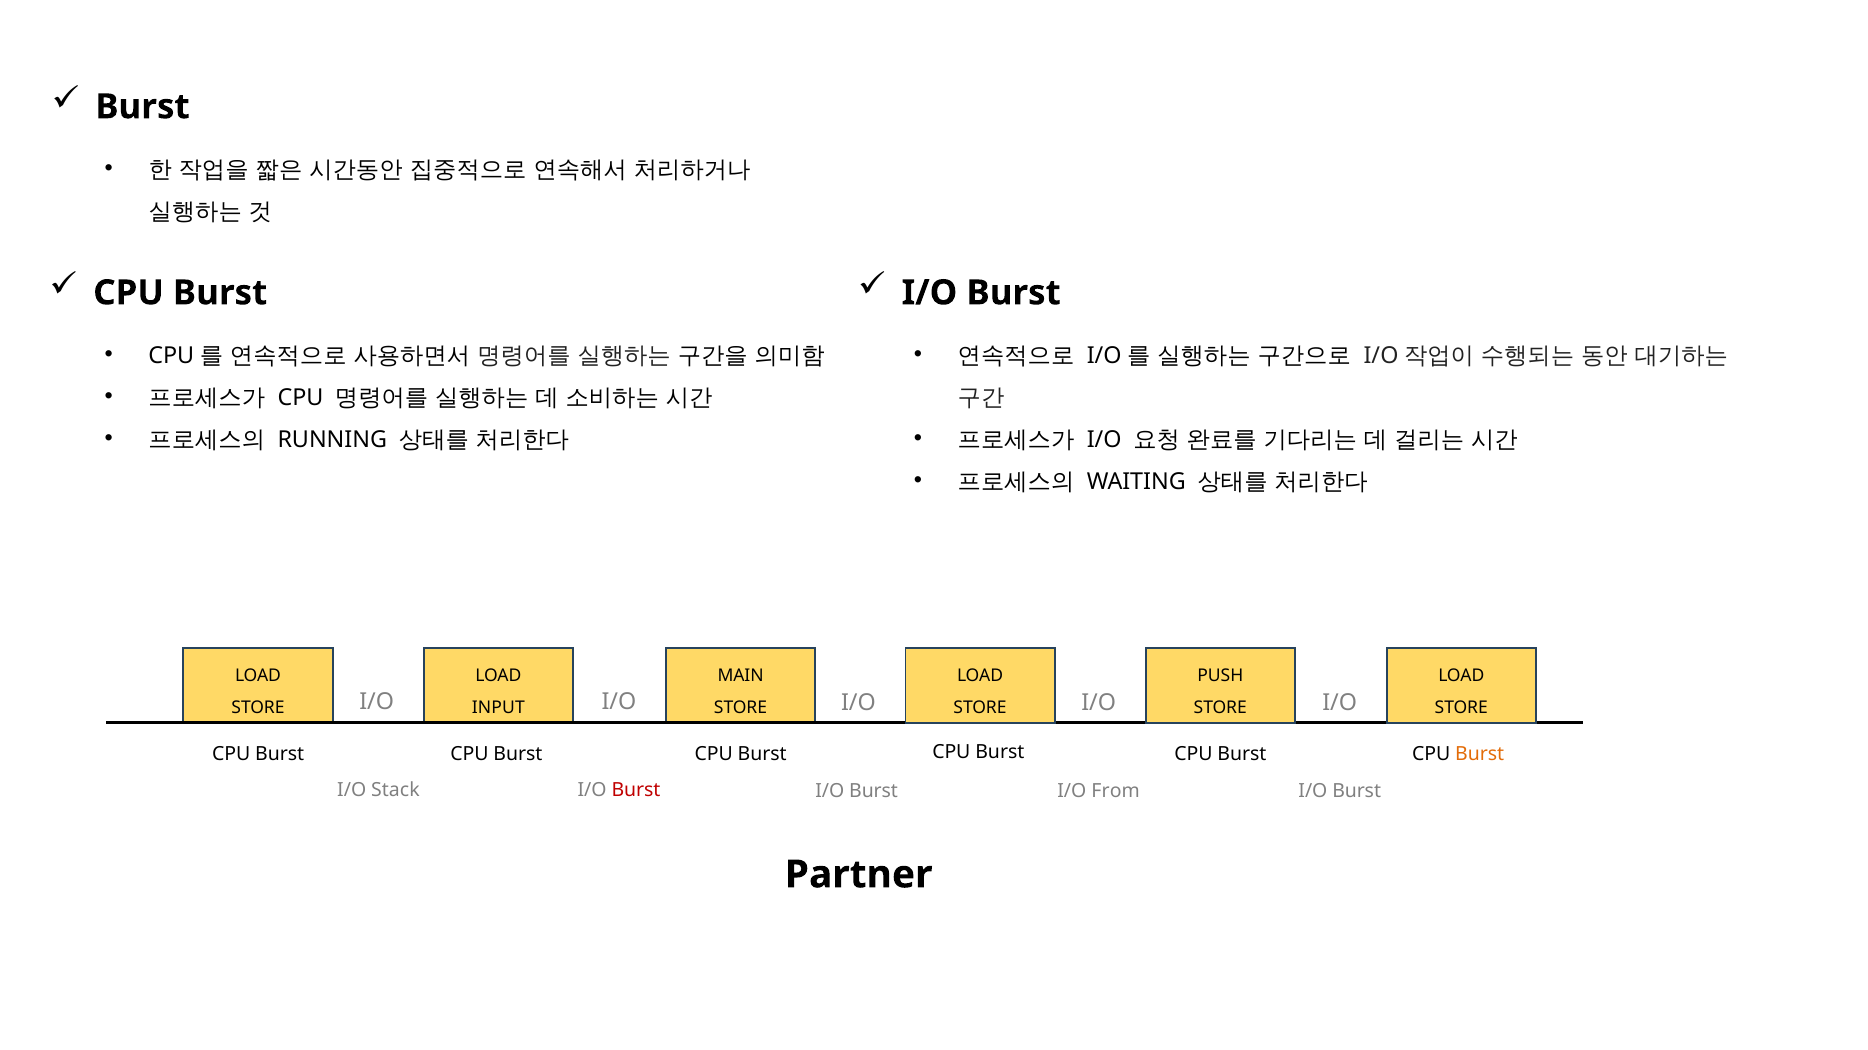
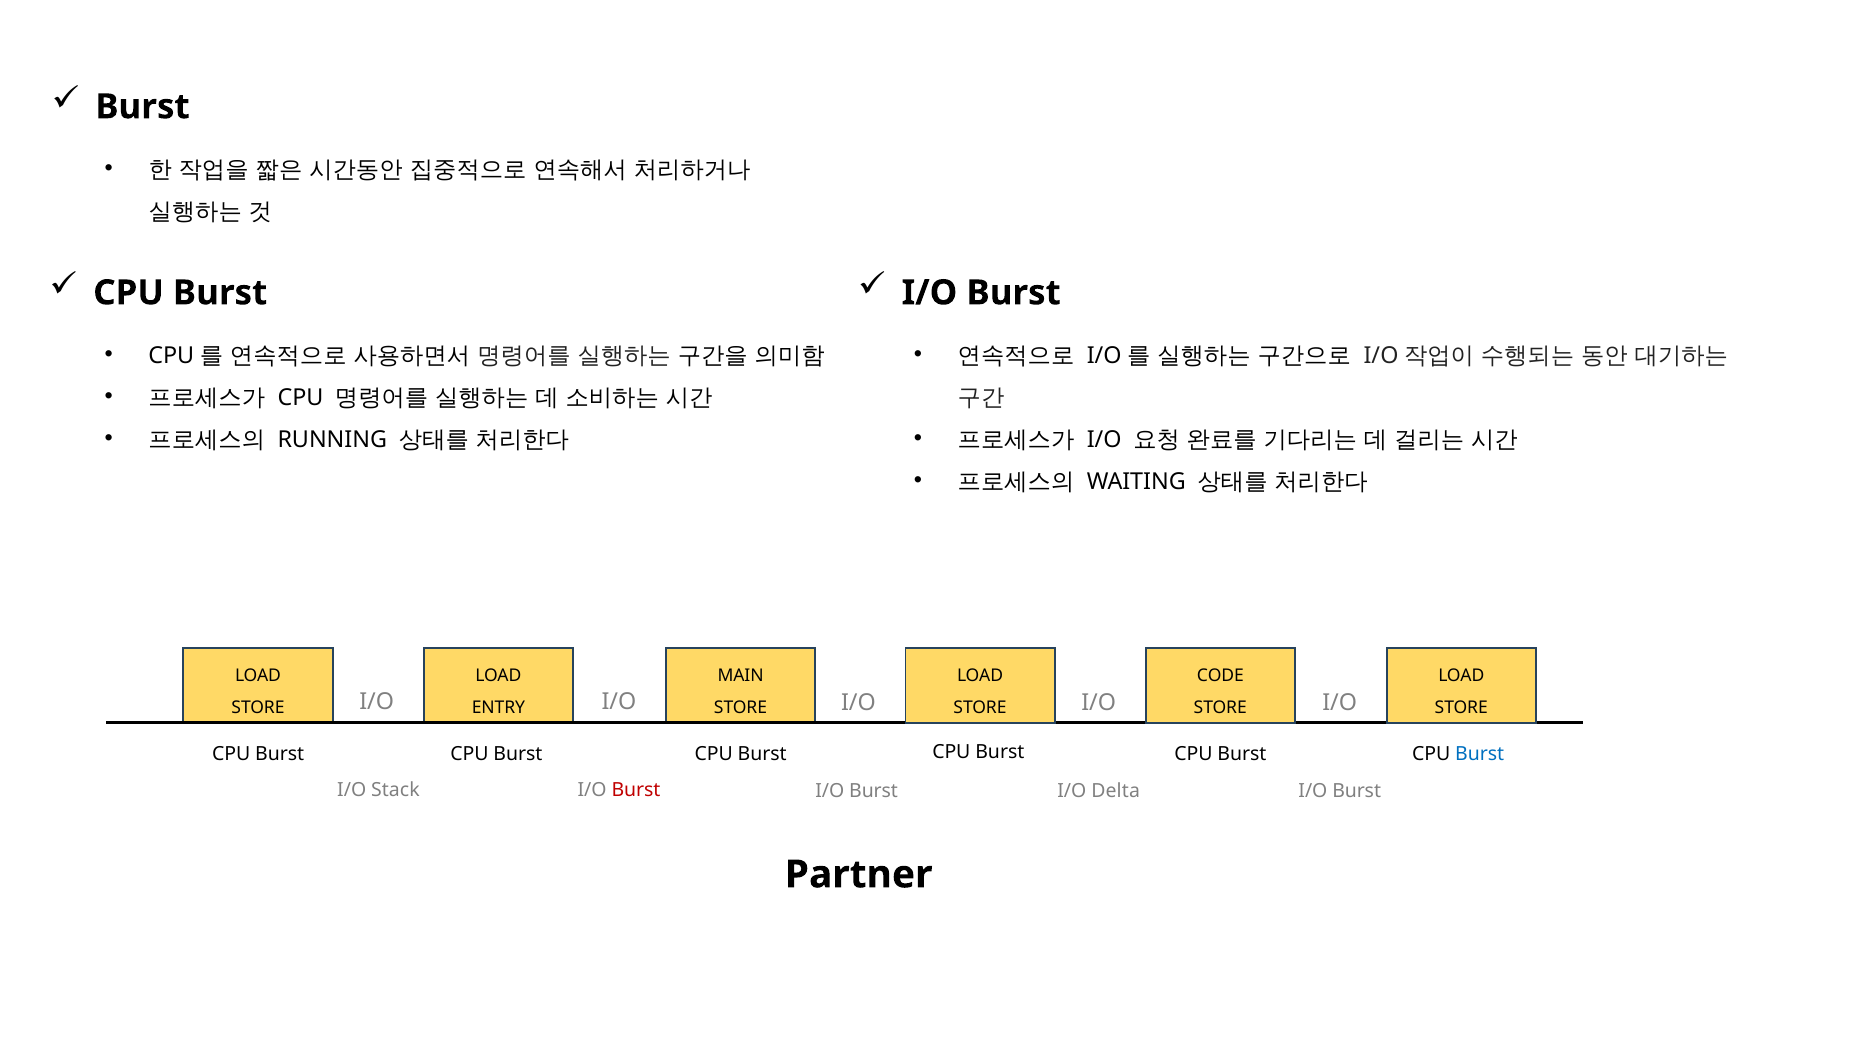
PUSH: PUSH -> CODE
INPUT: INPUT -> ENTRY
Burst at (1480, 754) colour: orange -> blue
From: From -> Delta
